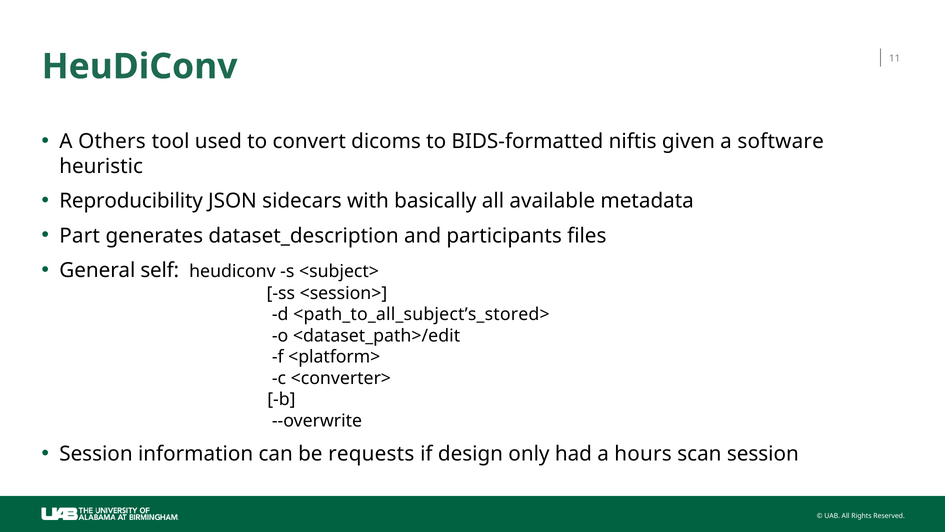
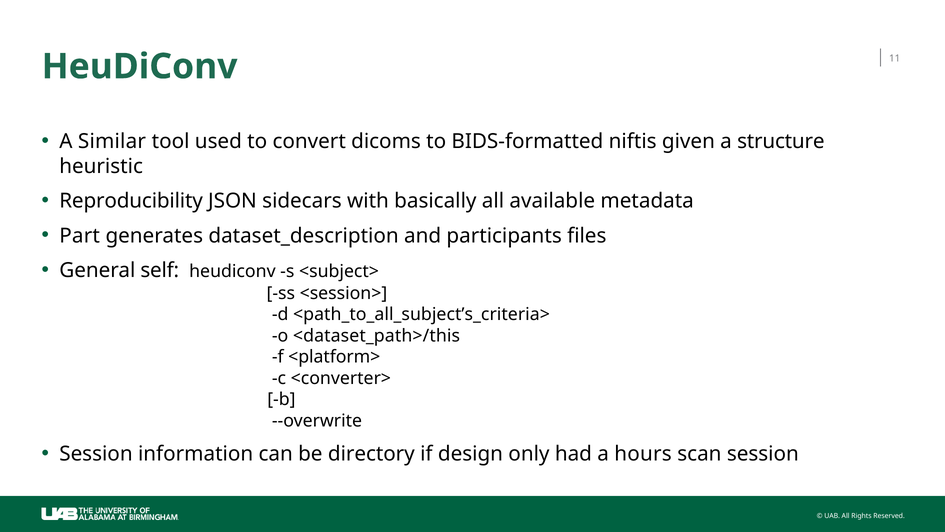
Others: Others -> Similar
software: software -> structure
<path_to_all_subject’s_stored>: <path_to_all_subject’s_stored> -> <path_to_all_subject’s_criteria>
<dataset_path>/edit: <dataset_path>/edit -> <dataset_path>/this
requests: requests -> directory
